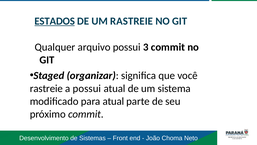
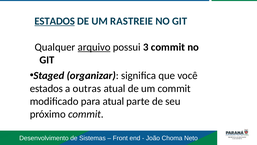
arquivo underline: none -> present
rastreie at (46, 88): rastreie -> estados
a possui: possui -> outras
um sistema: sistema -> commit
